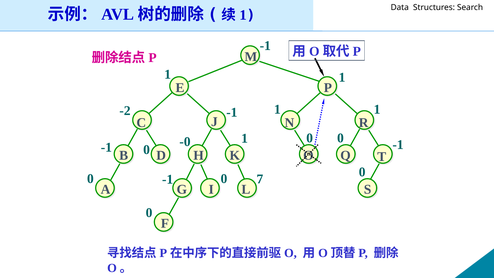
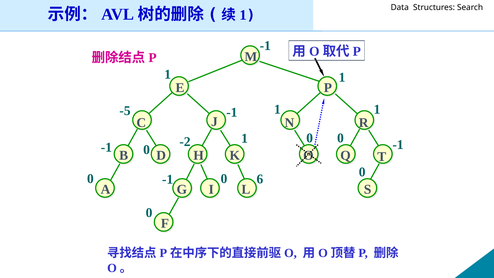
-2: -2 -> -5
-0: -0 -> -2
7: 7 -> 6
